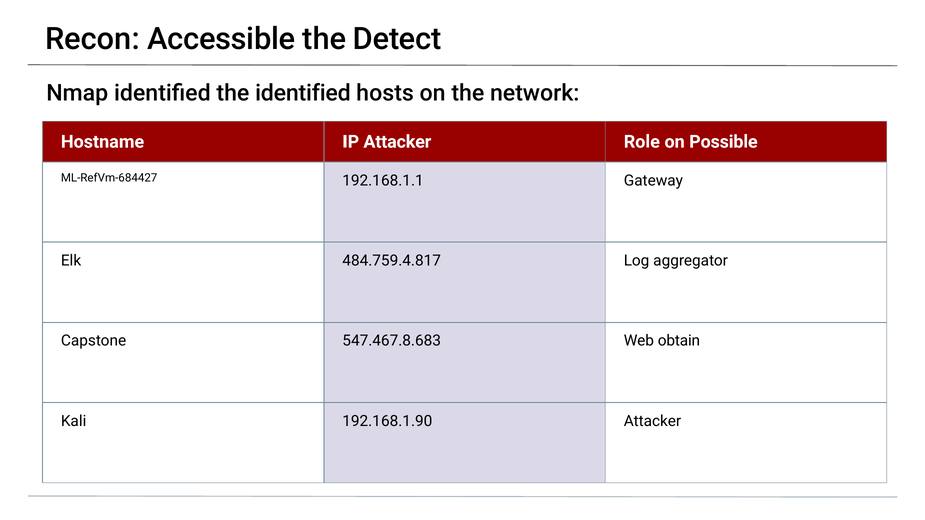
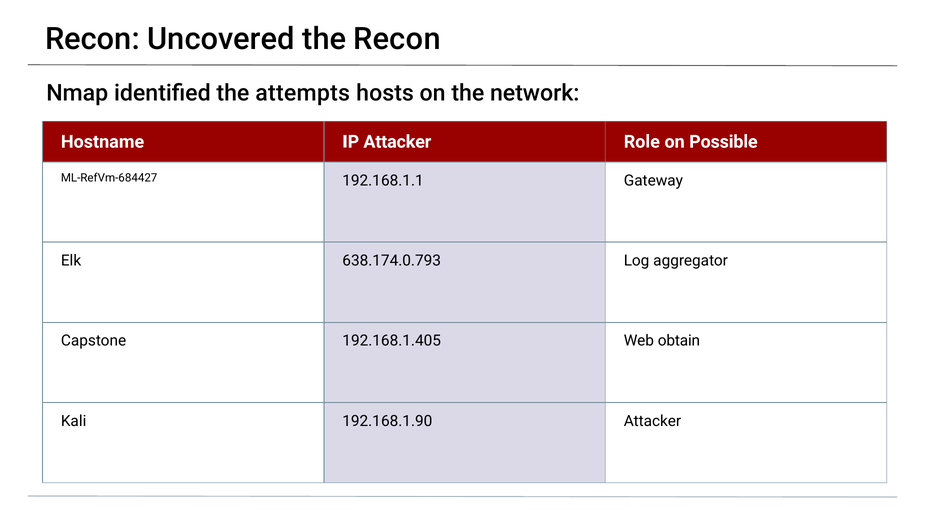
Accessible: Accessible -> Uncovered
the Detect: Detect -> Recon
the identified: identified -> attempts
484.759.4.817: 484.759.4.817 -> 638.174.0.793
547.467.8.683: 547.467.8.683 -> 192.168.1.405
